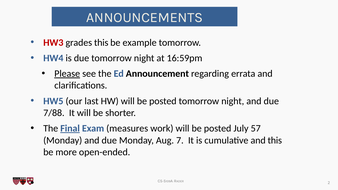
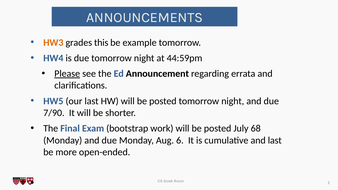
HW3 colour: red -> orange
16:59pm: 16:59pm -> 44:59pm
7/88: 7/88 -> 7/90
Final underline: present -> none
measures: measures -> bootstrap
57: 57 -> 68
7: 7 -> 6
and this: this -> last
